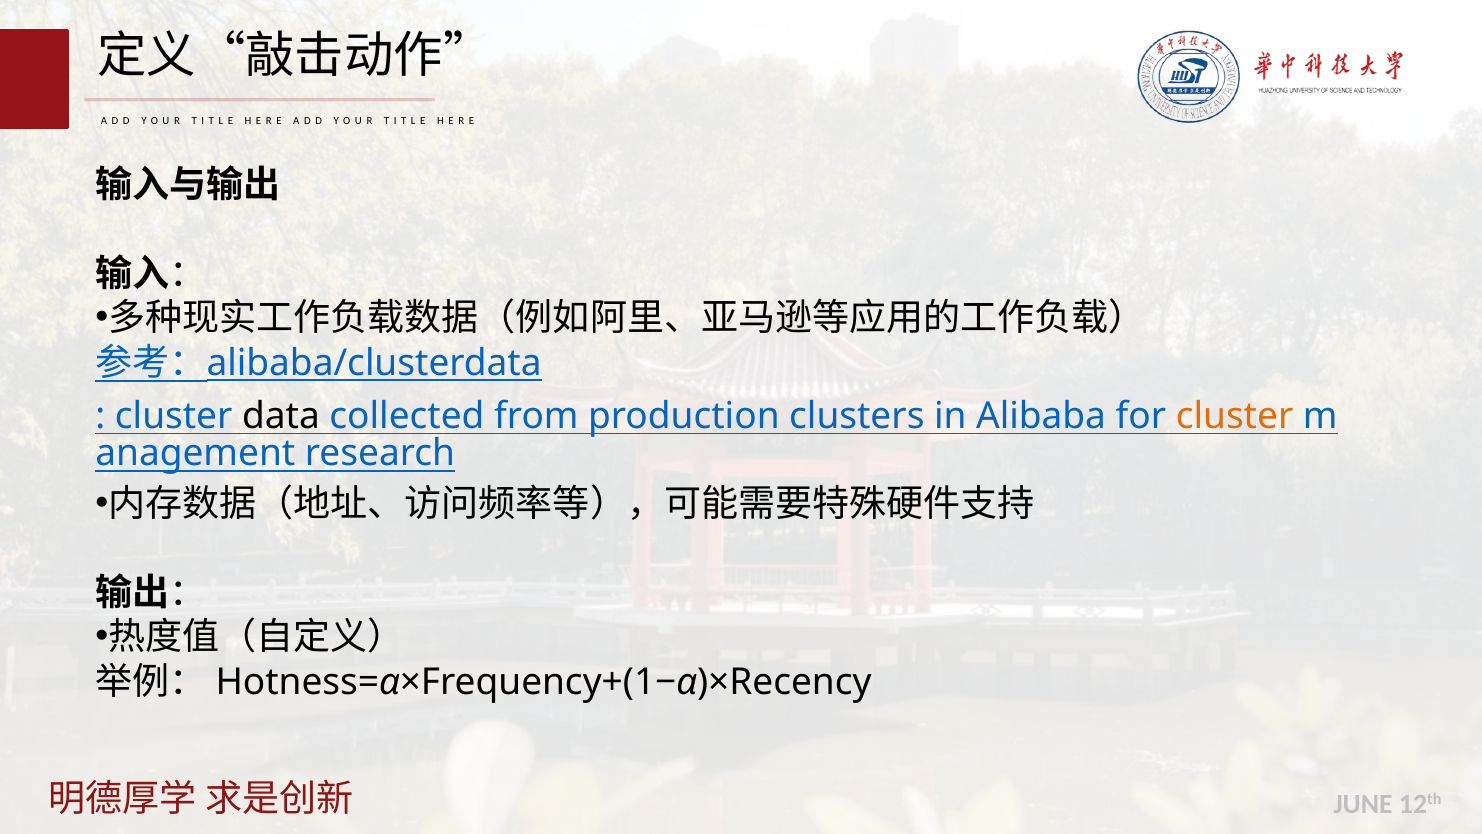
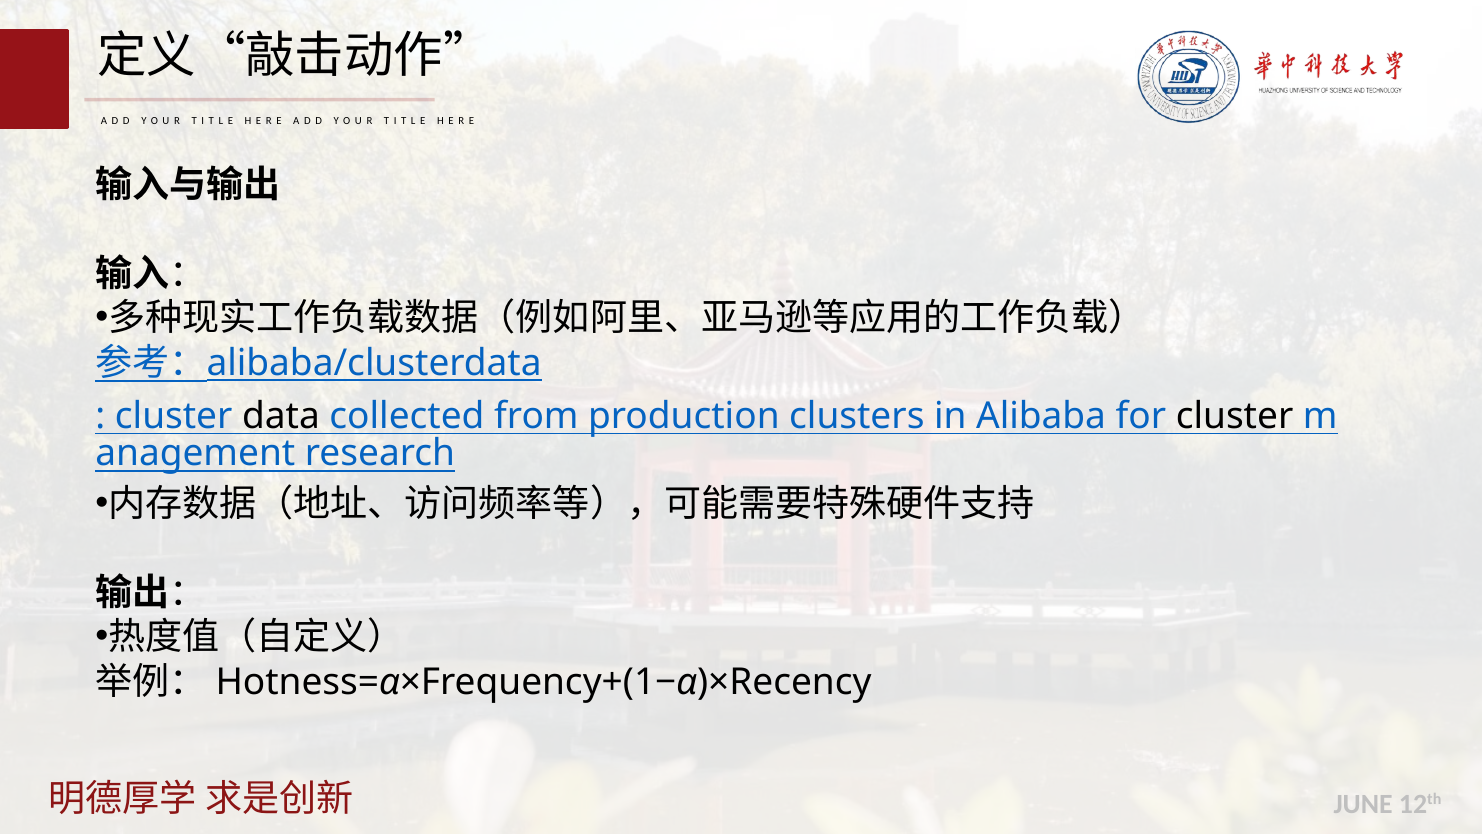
cluster at (1235, 416) colour: orange -> black
